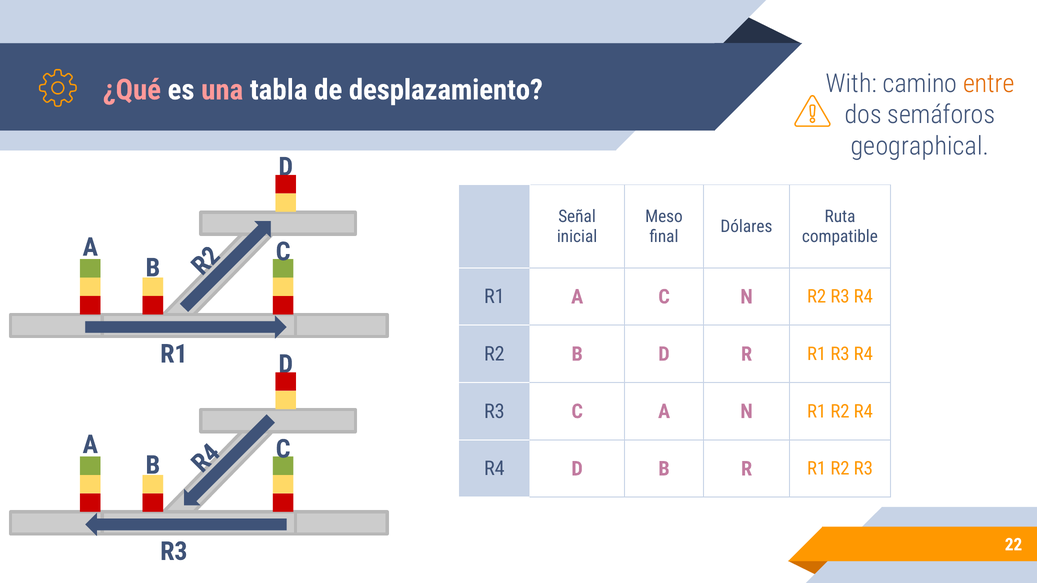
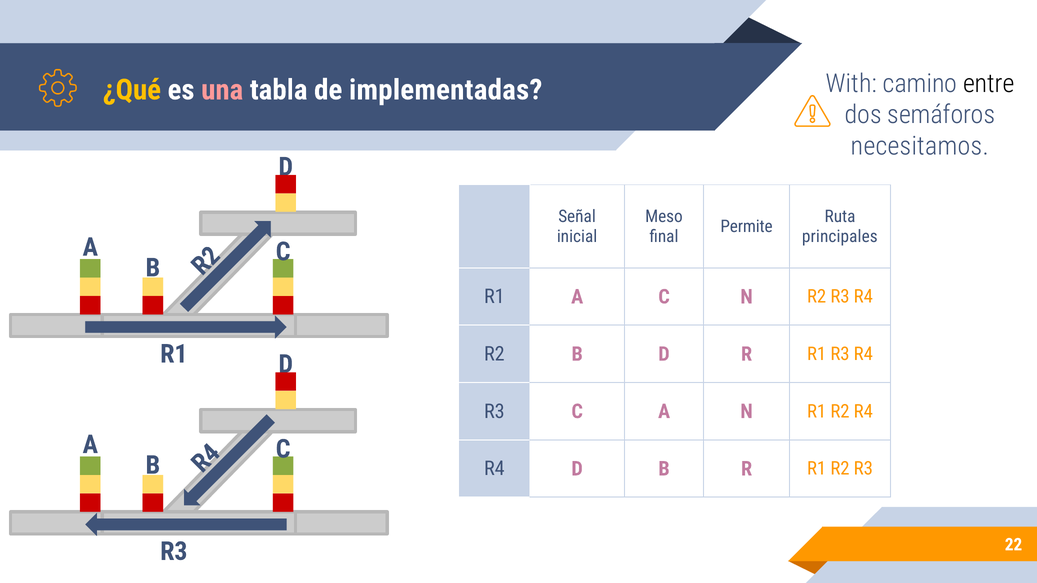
entre colour: orange -> black
¿Qué colour: pink -> yellow
desplazamiento: desplazamiento -> implementadas
geographical: geographical -> necesitamos
Dólares: Dólares -> Permite
compatible: compatible -> principales
